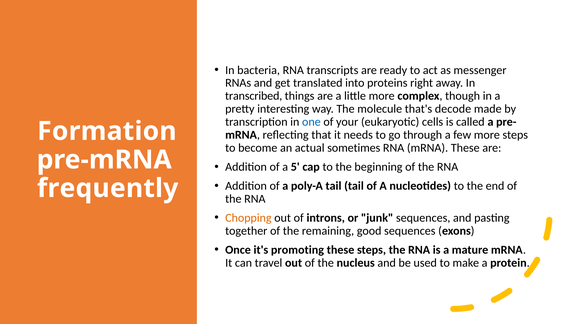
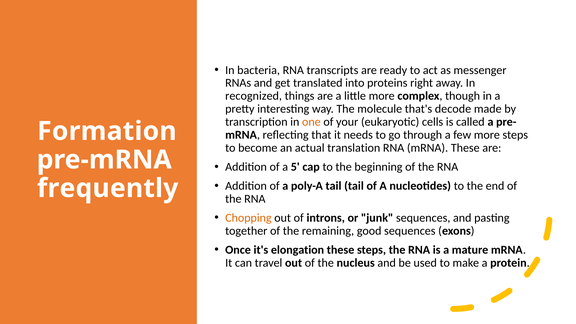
transcribed: transcribed -> recognized
one colour: blue -> orange
sometimes: sometimes -> translation
promoting: promoting -> elongation
